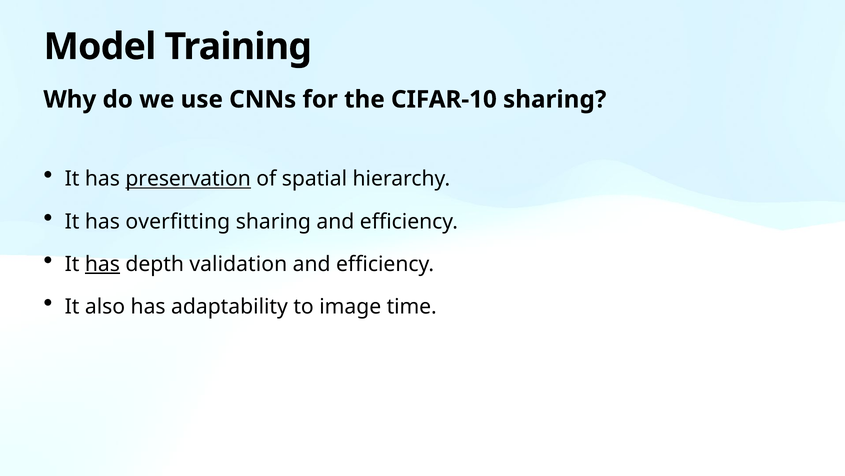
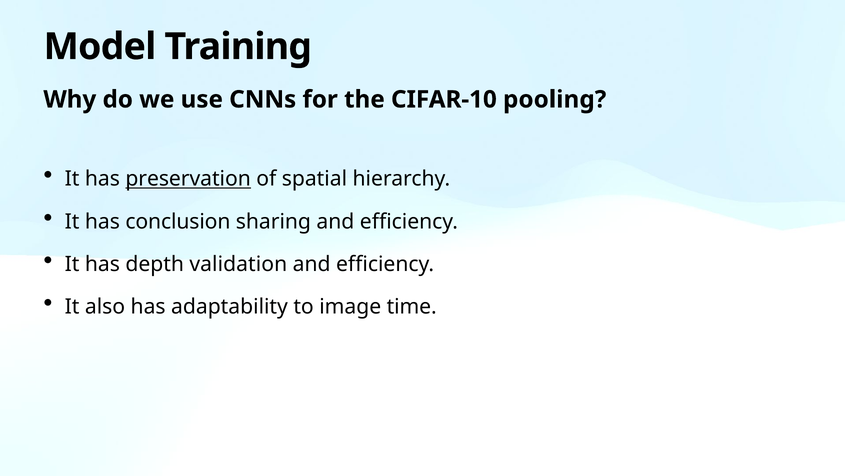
CIFAR-10 sharing: sharing -> pooling
overfitting: overfitting -> conclusion
has at (102, 264) underline: present -> none
